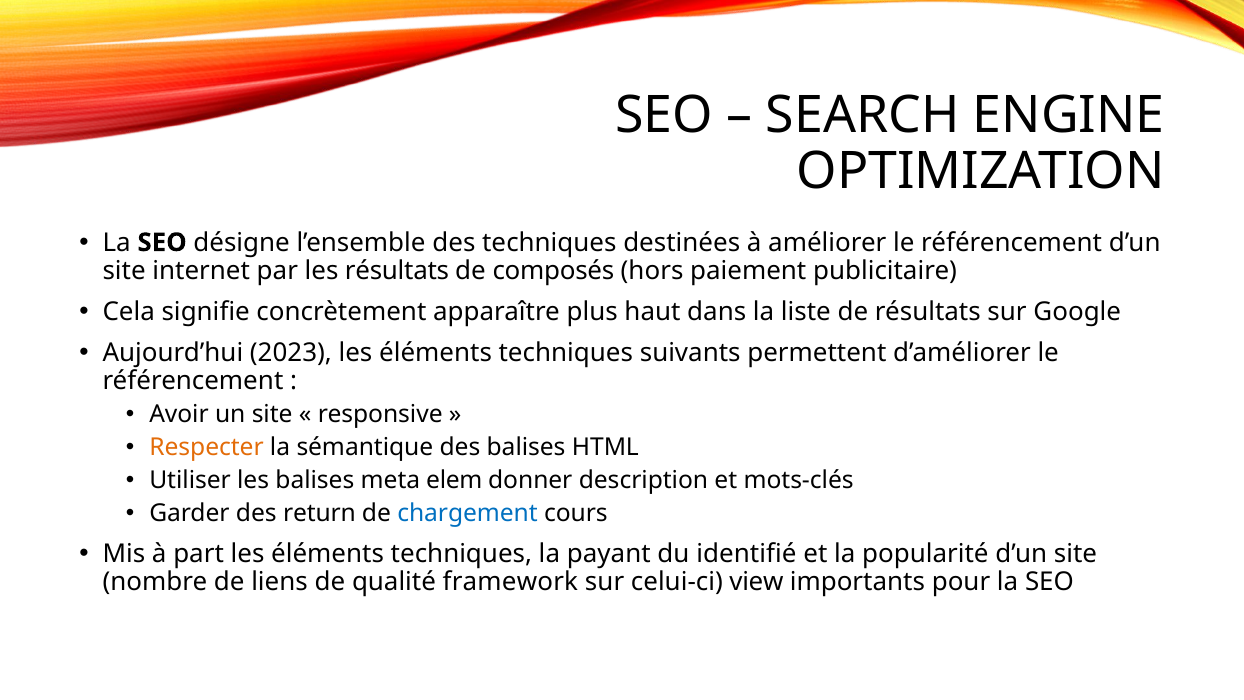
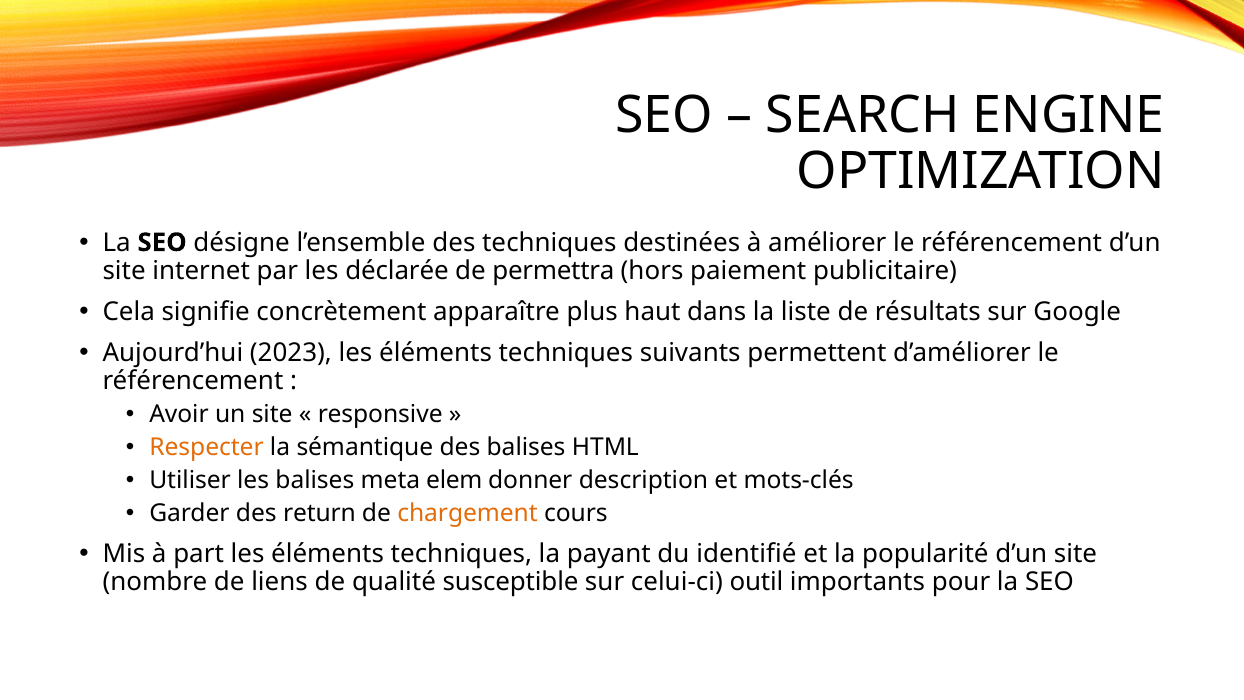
les résultats: résultats -> déclarée
composés: composés -> permettra
chargement colour: blue -> orange
framework: framework -> susceptible
view: view -> outil
